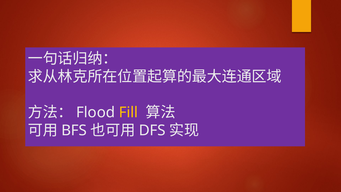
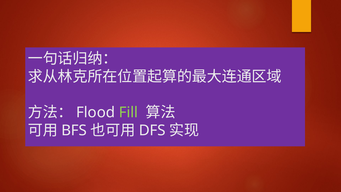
Fill colour: yellow -> light green
